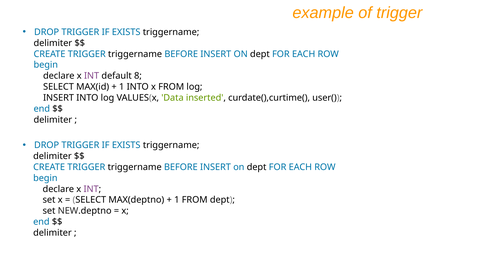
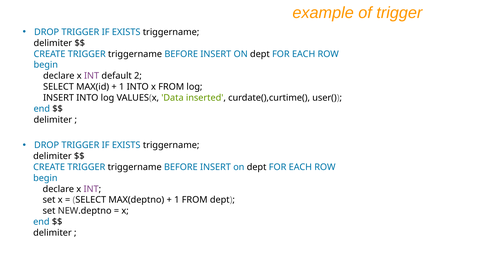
8: 8 -> 2
